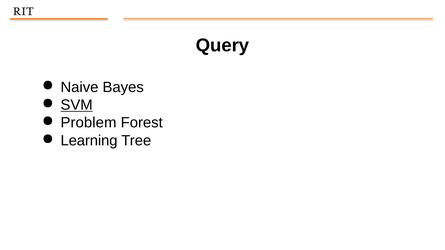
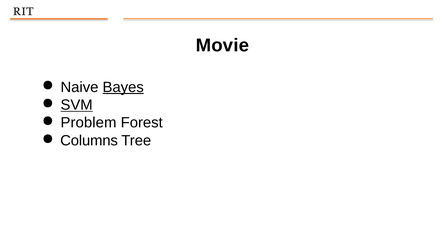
Query: Query -> Movie
Bayes underline: none -> present
Learning: Learning -> Columns
